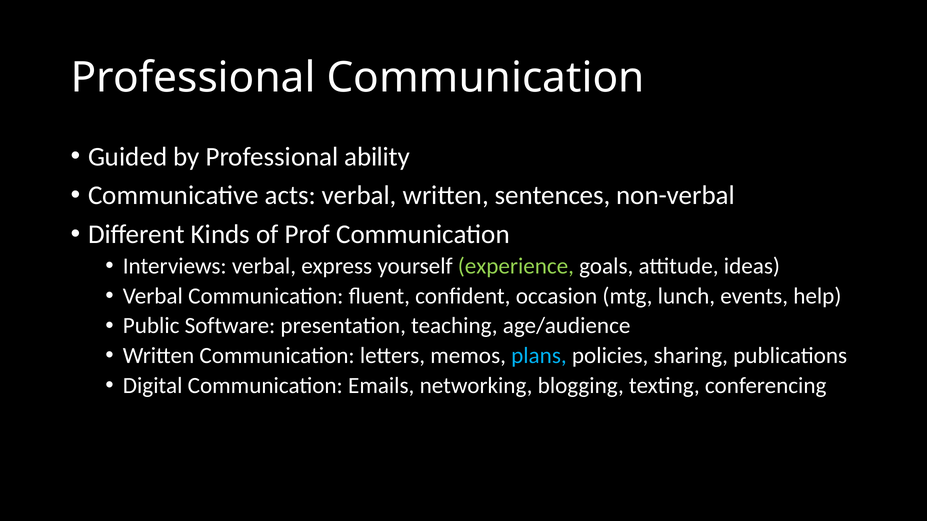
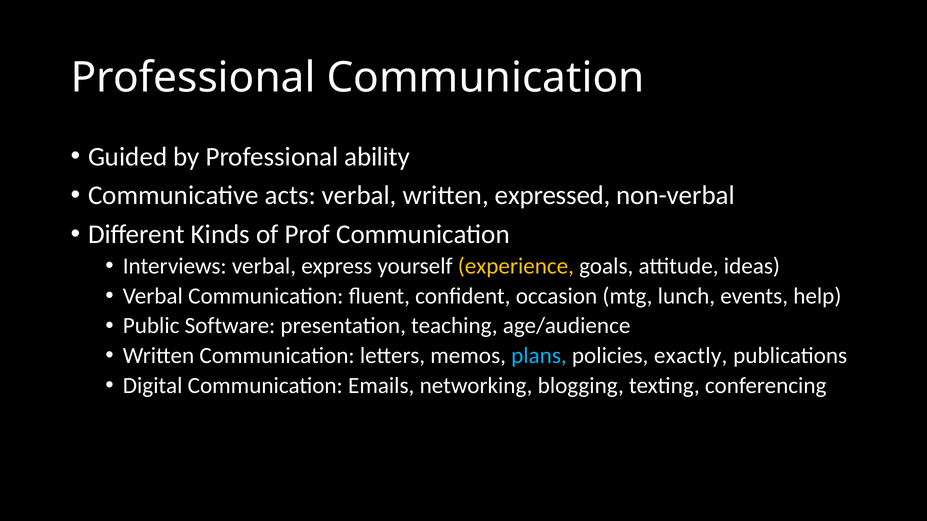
sentences: sentences -> expressed
experience colour: light green -> yellow
sharing: sharing -> exactly
